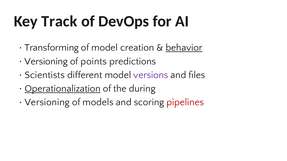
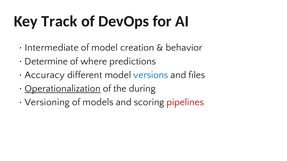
Transforming: Transforming -> Intermediate
behavior underline: present -> none
Versioning at (46, 61): Versioning -> Determine
points: points -> where
Scientists: Scientists -> Accuracy
versions colour: purple -> blue
